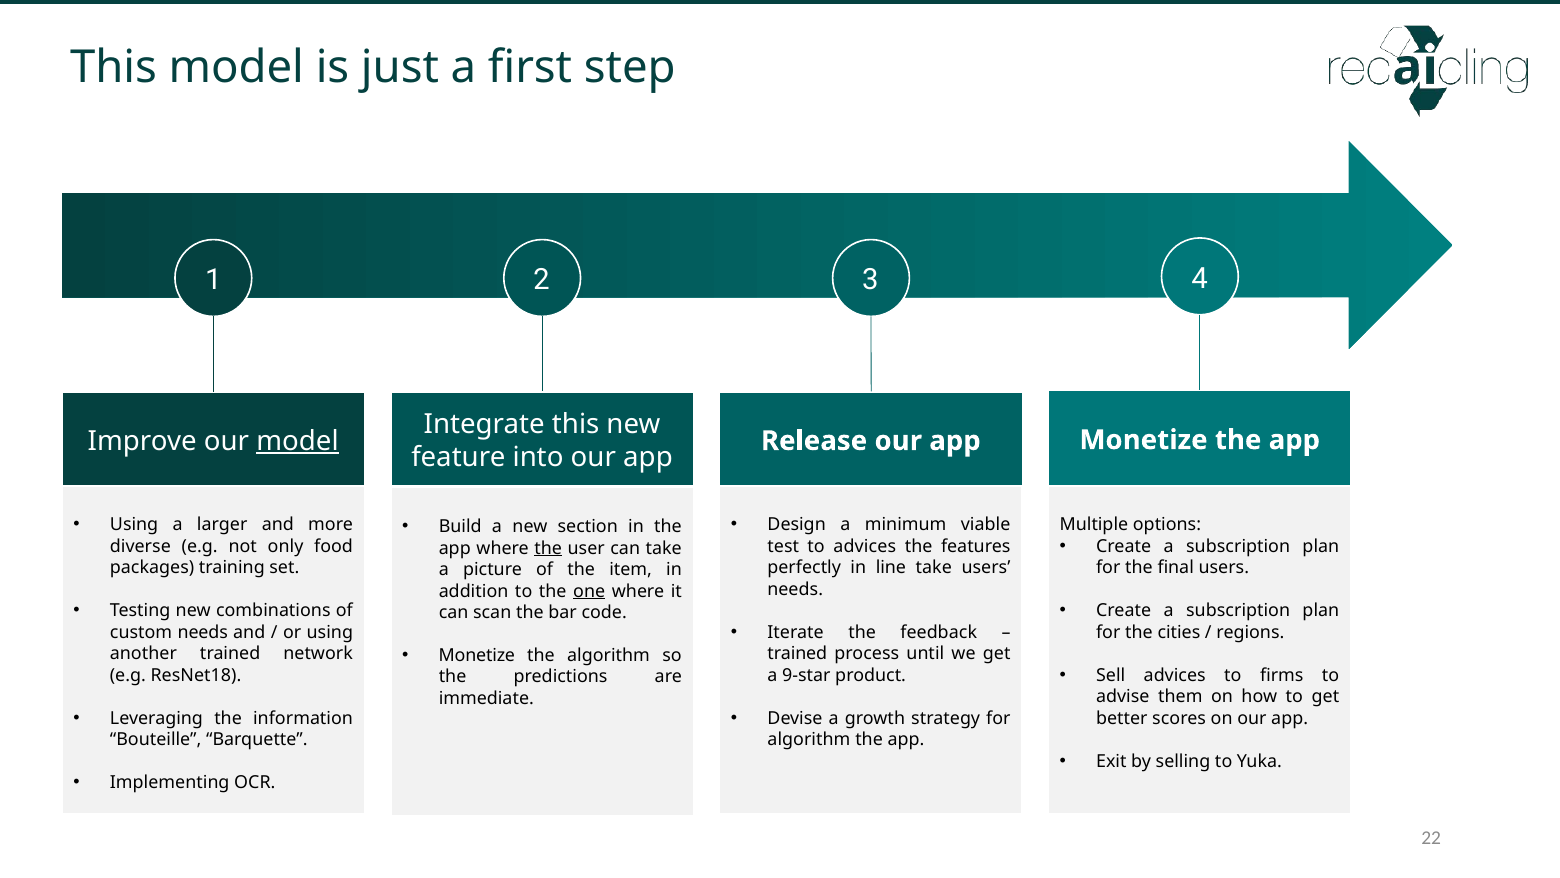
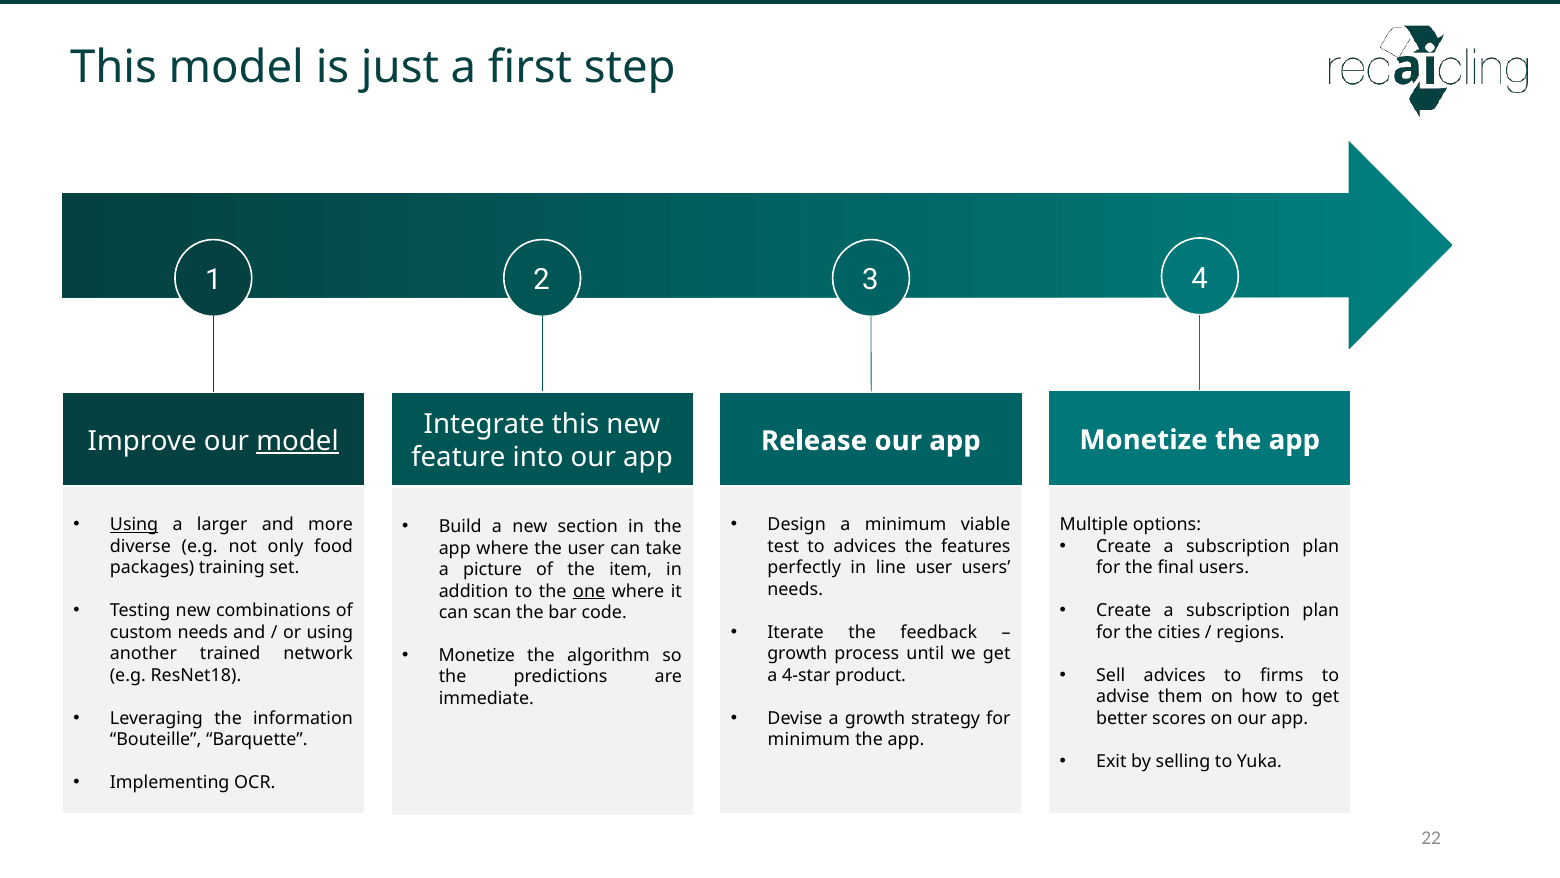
Using at (134, 525) underline: none -> present
the at (548, 548) underline: present -> none
line take: take -> user
trained at (797, 653): trained -> growth
9-star: 9-star -> 4-star
algorithm at (809, 739): algorithm -> minimum
